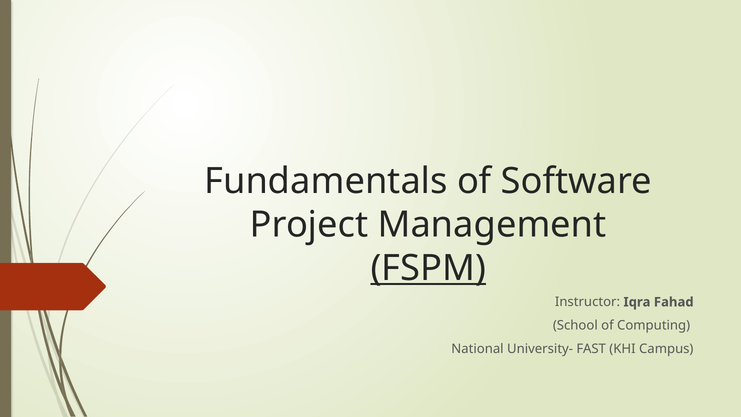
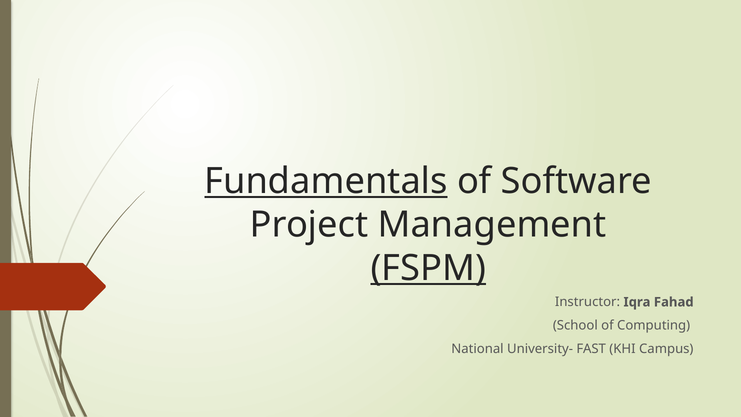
Fundamentals underline: none -> present
